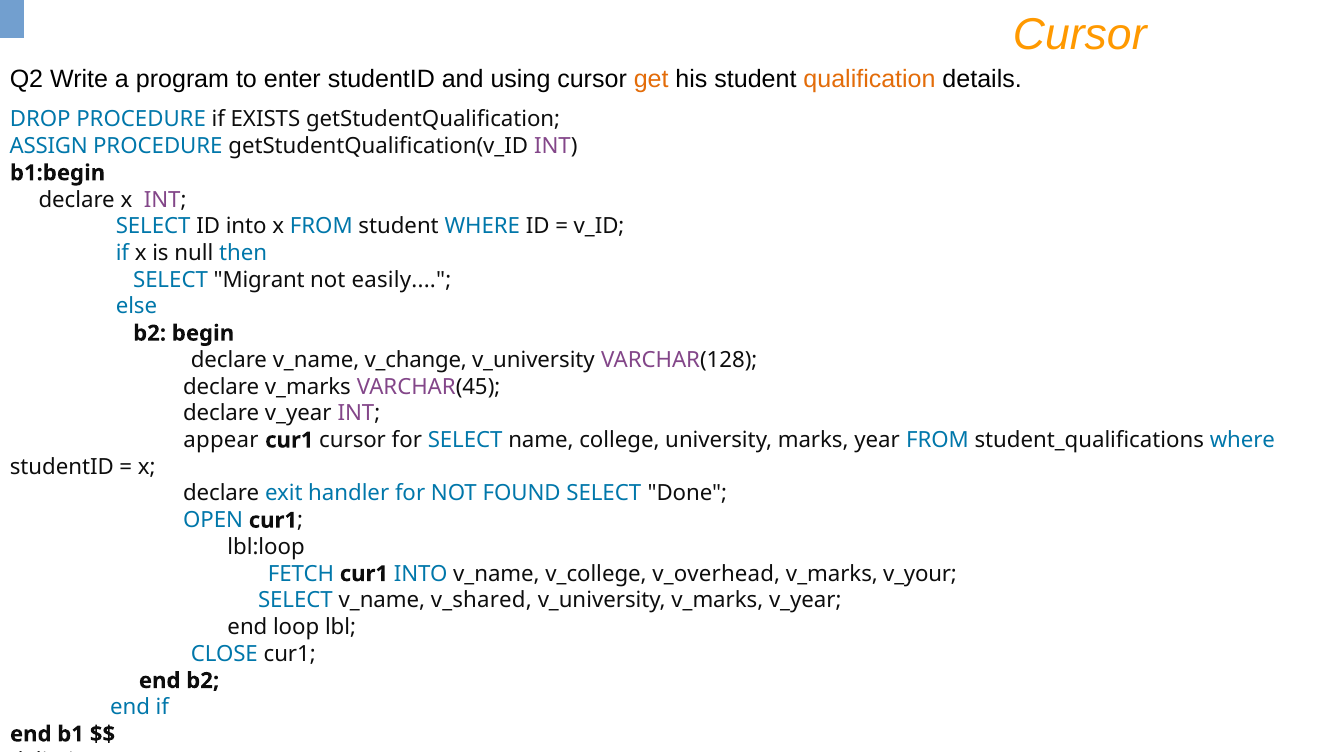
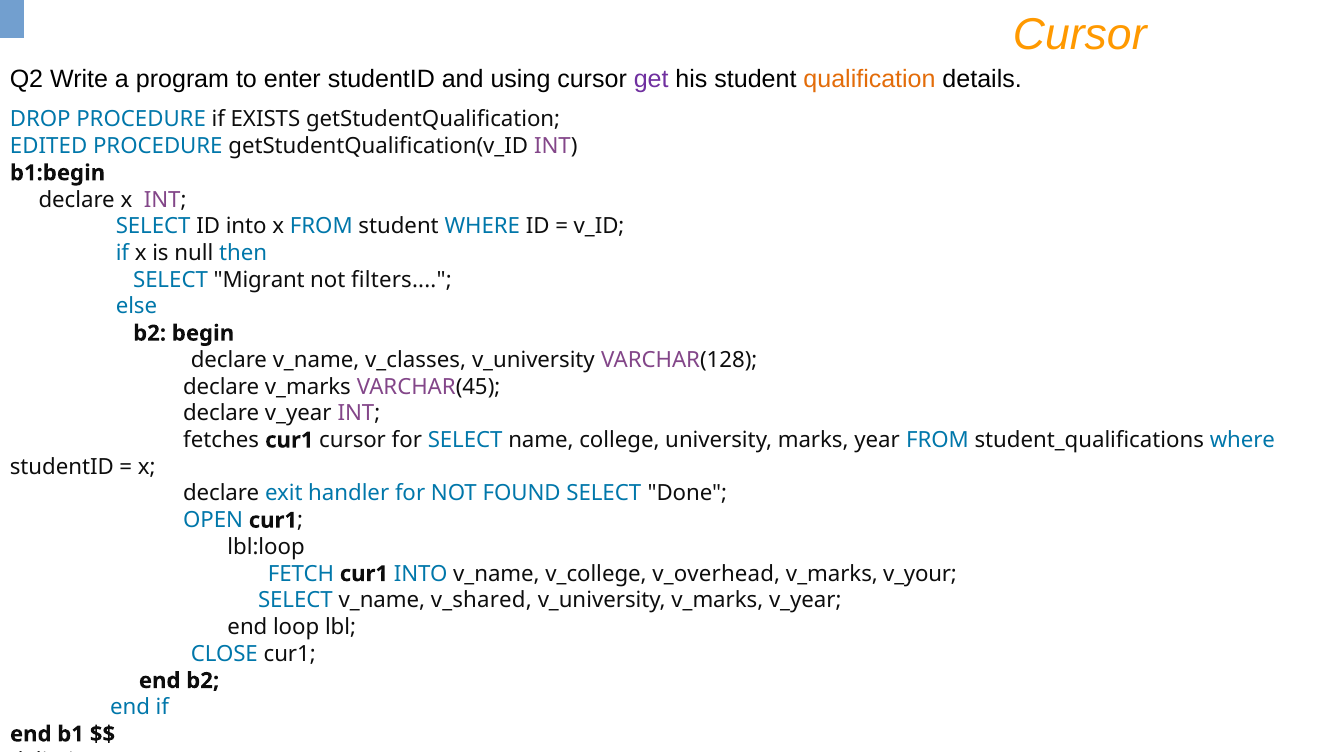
get colour: orange -> purple
ASSIGN: ASSIGN -> EDITED
easily: easily -> filters
v_change: v_change -> v_classes
appear: appear -> fetches
